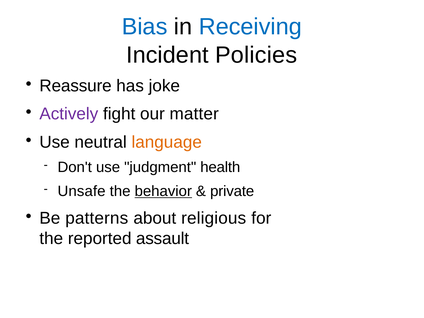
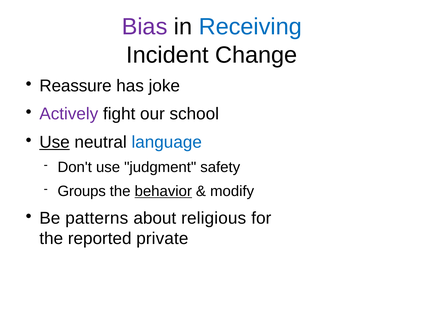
Bias colour: blue -> purple
Policies: Policies -> Change
matter: matter -> school
Use at (55, 142) underline: none -> present
language colour: orange -> blue
health: health -> safety
Unsafe: Unsafe -> Groups
private: private -> modify
assault: assault -> private
